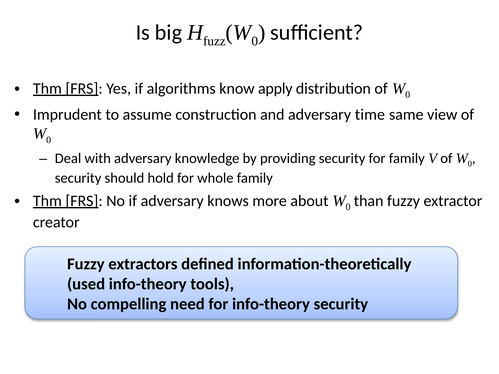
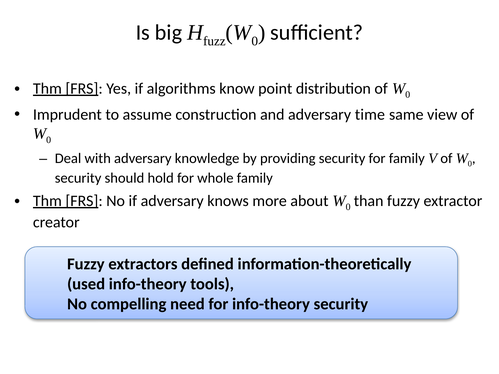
apply: apply -> point
